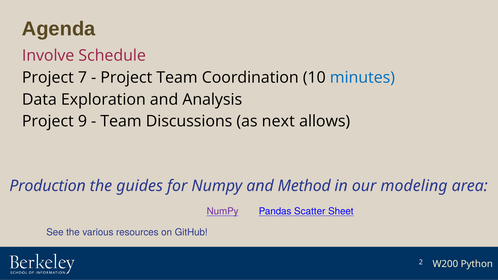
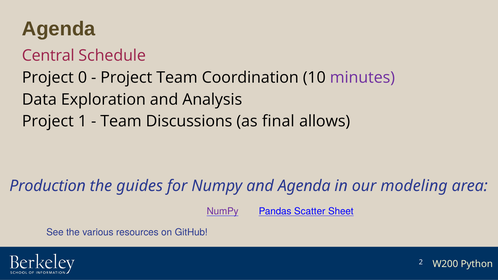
Involve: Involve -> Central
7: 7 -> 0
minutes colour: blue -> purple
9: 9 -> 1
next: next -> final
and Method: Method -> Agenda
